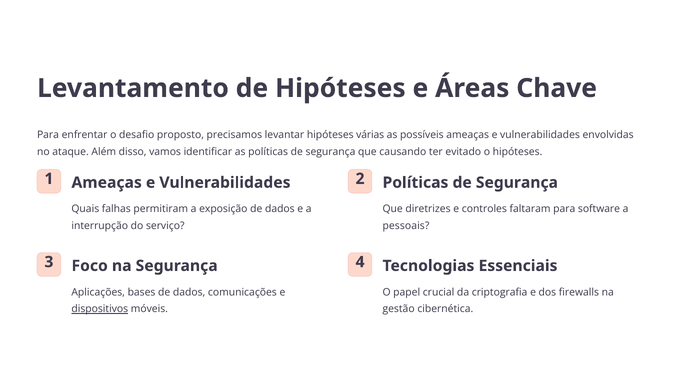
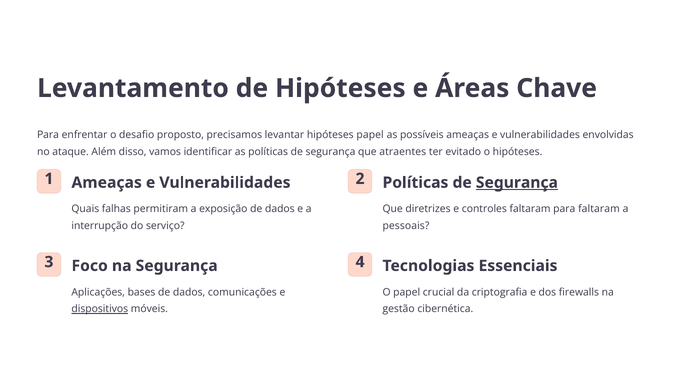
hipóteses várias: várias -> papel
causando: causando -> atraentes
Segurança at (517, 183) underline: none -> present
para software: software -> faltaram
